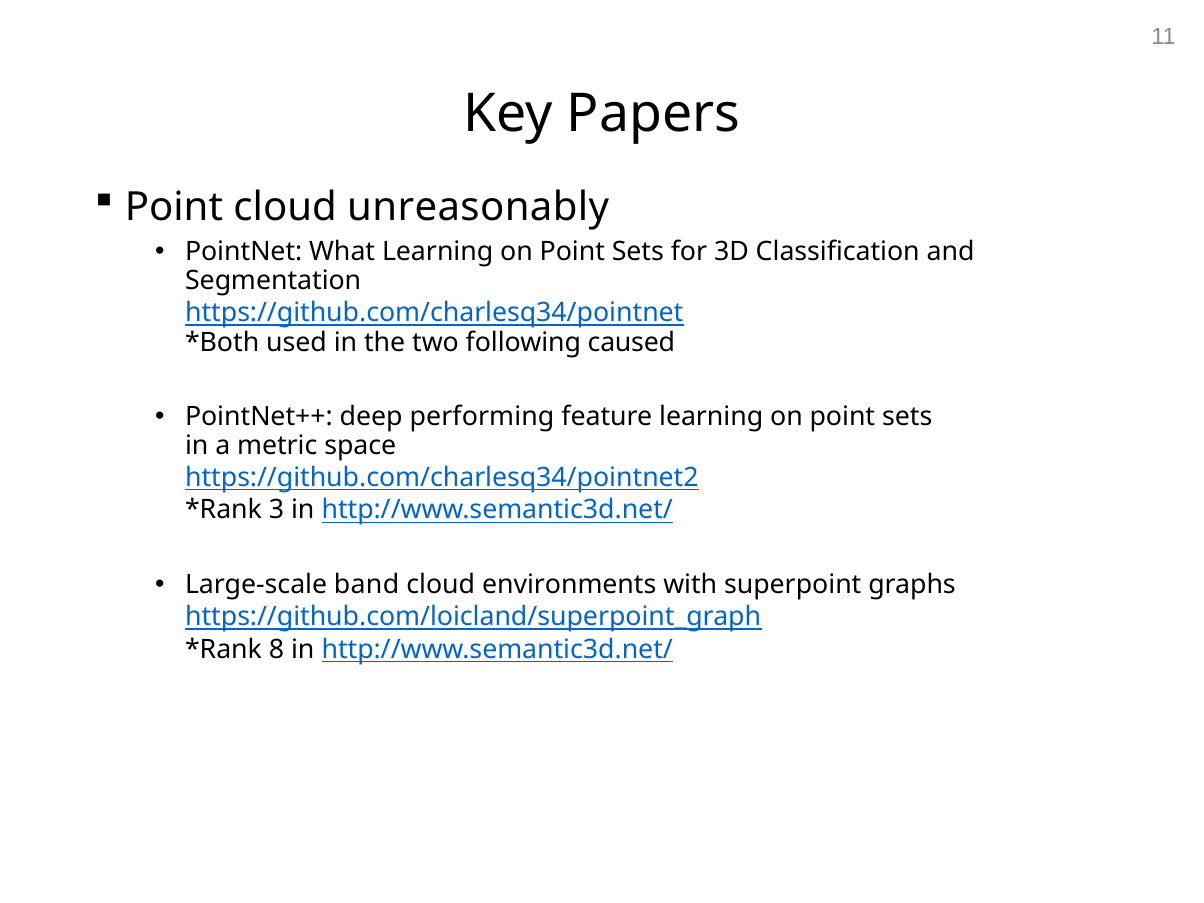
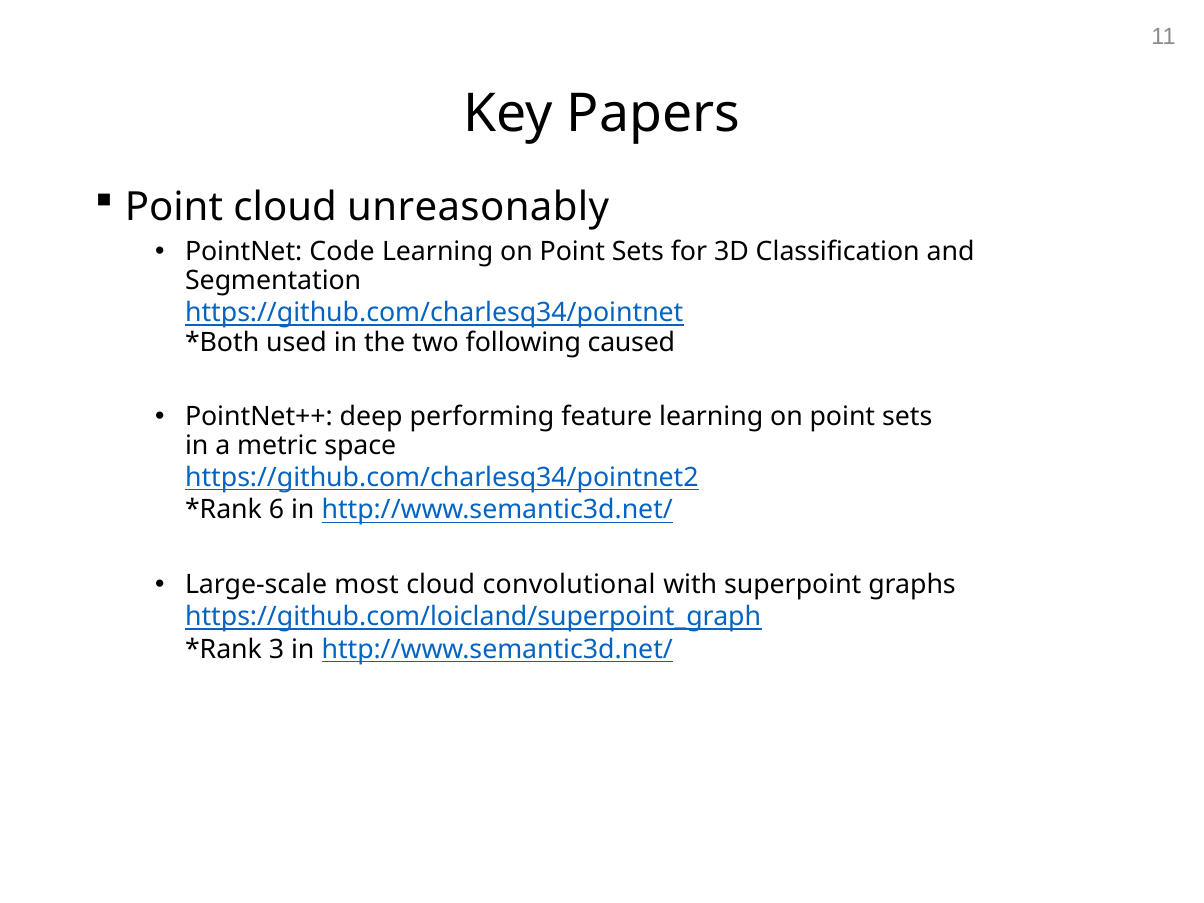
What: What -> Code
3: 3 -> 6
band: band -> most
environments: environments -> convolutional
8: 8 -> 3
